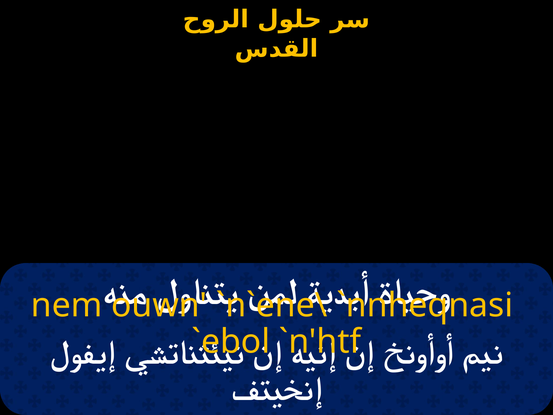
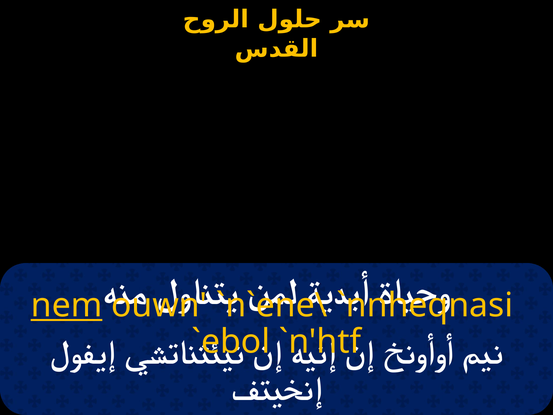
nem underline: none -> present
